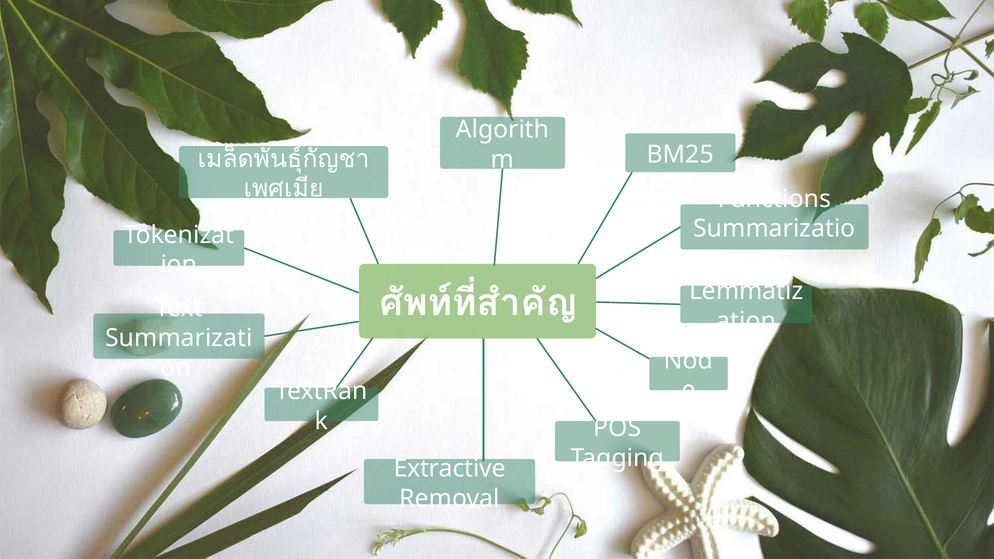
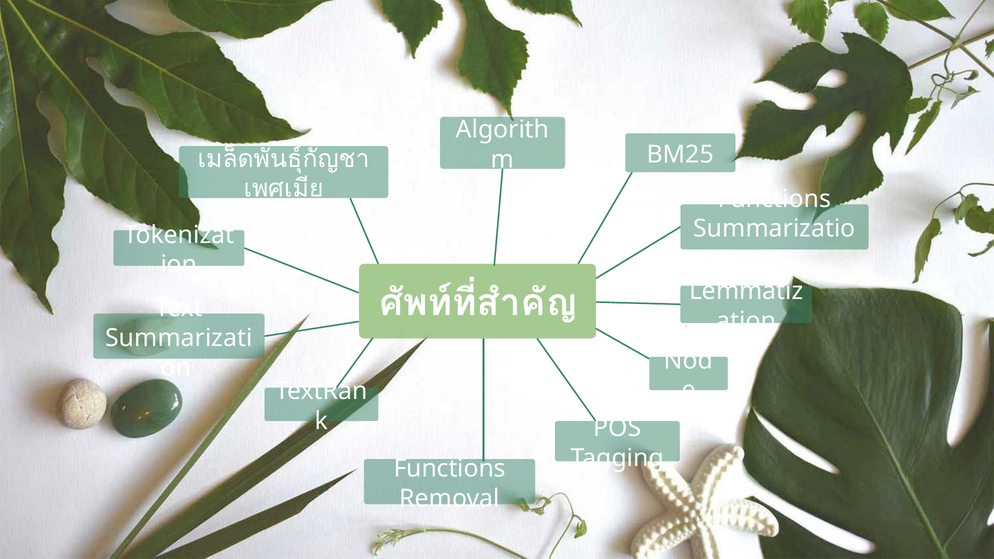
Extractive at (450, 469): Extractive -> Functions
